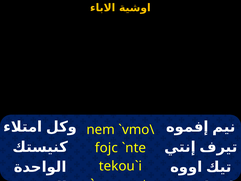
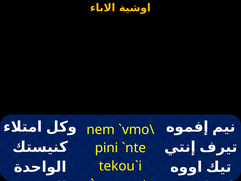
fojc: fojc -> pini
